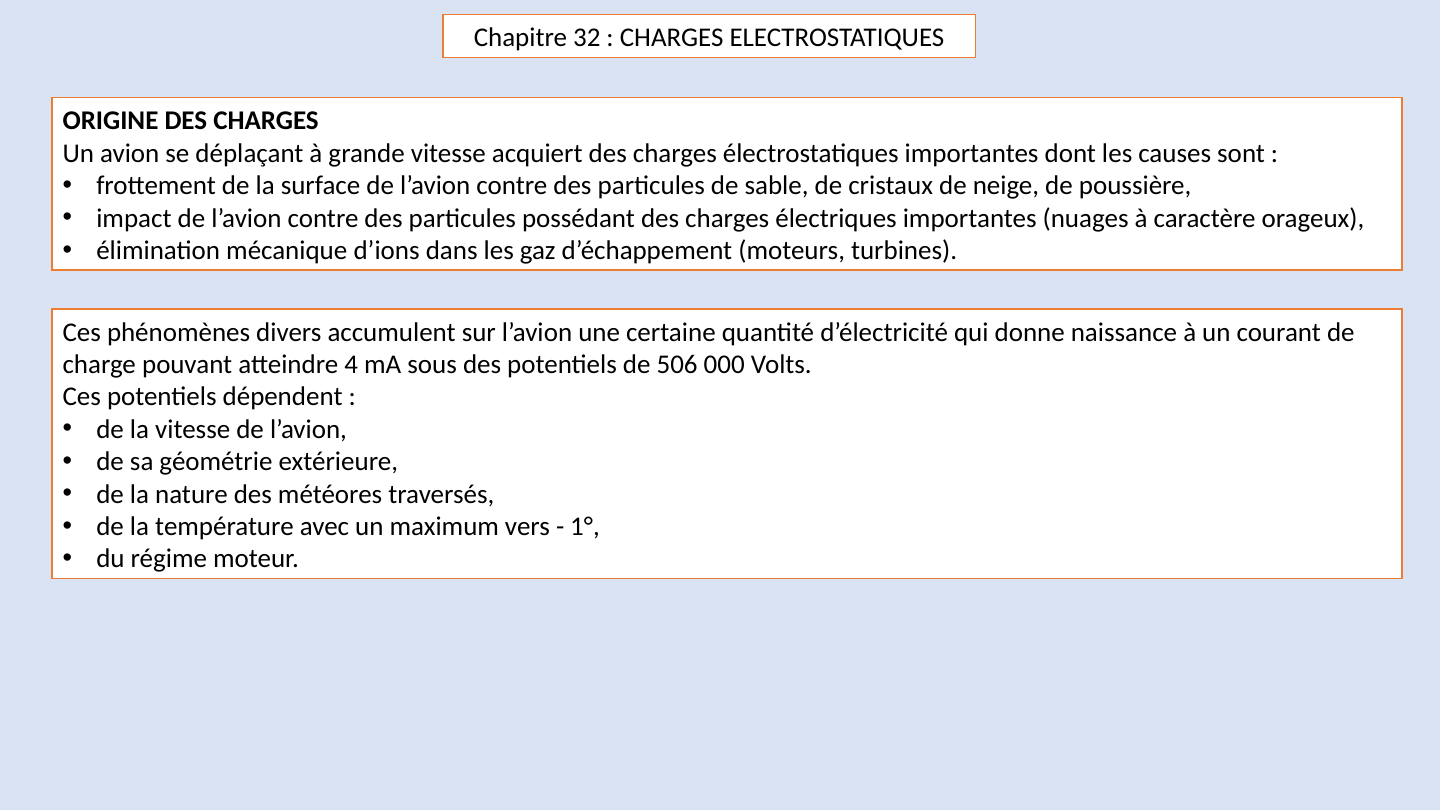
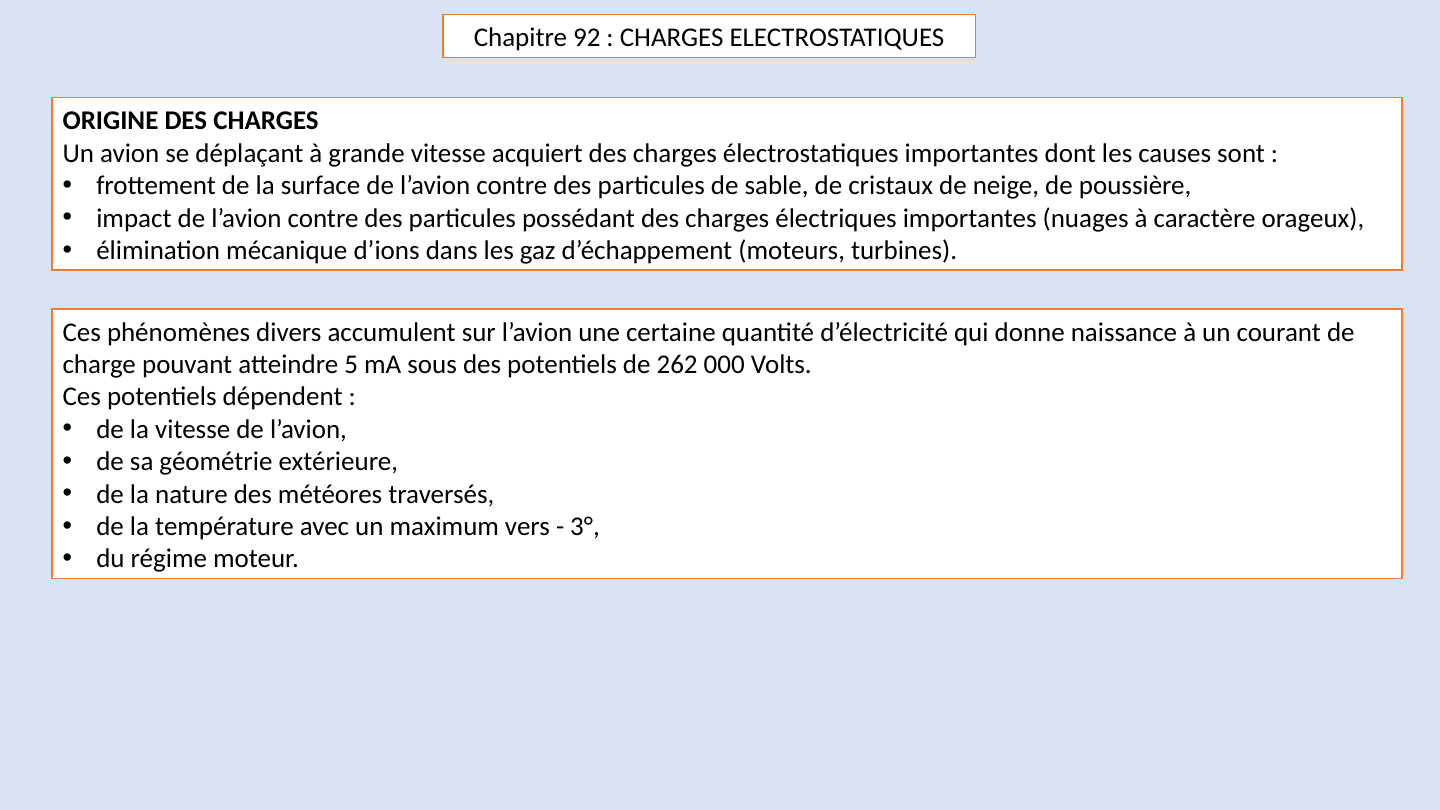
32: 32 -> 92
4: 4 -> 5
506: 506 -> 262
1°: 1° -> 3°
